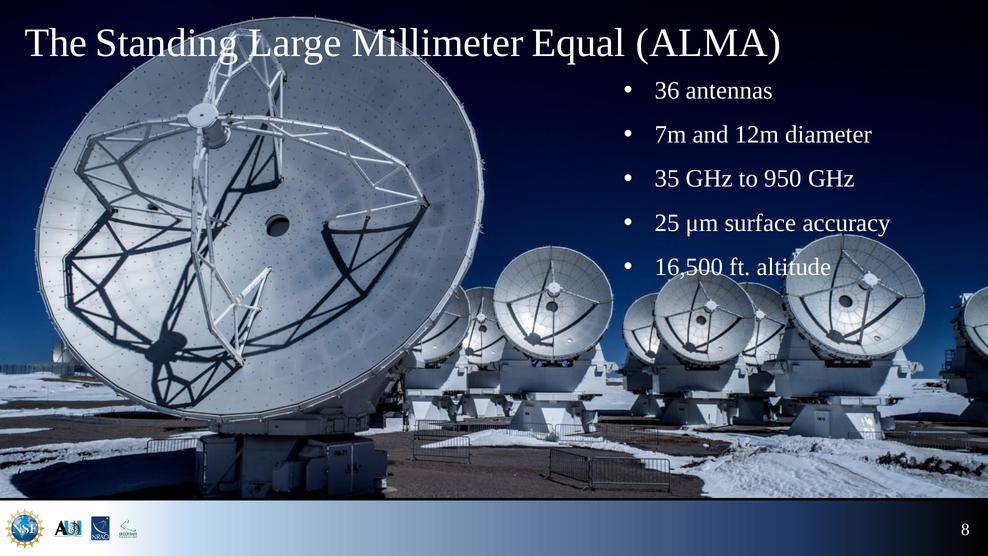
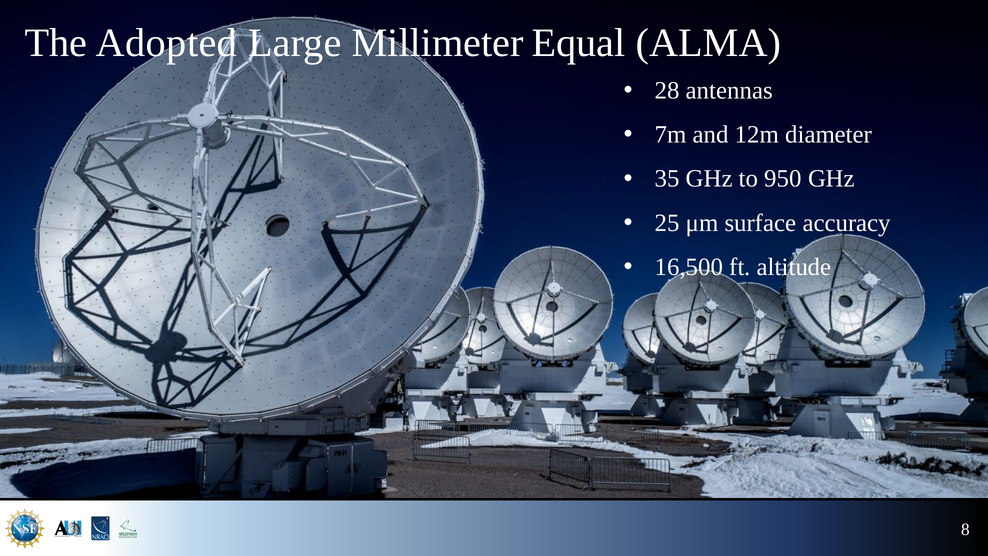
Standing: Standing -> Adopted
36: 36 -> 28
